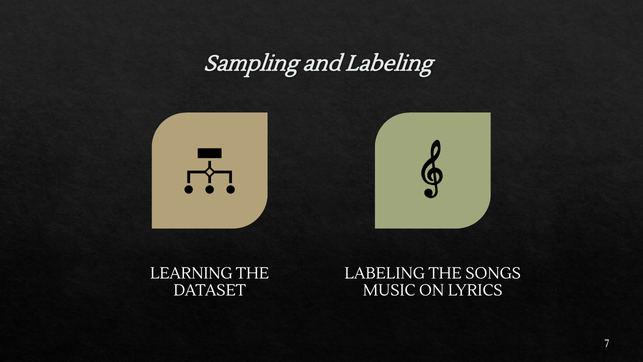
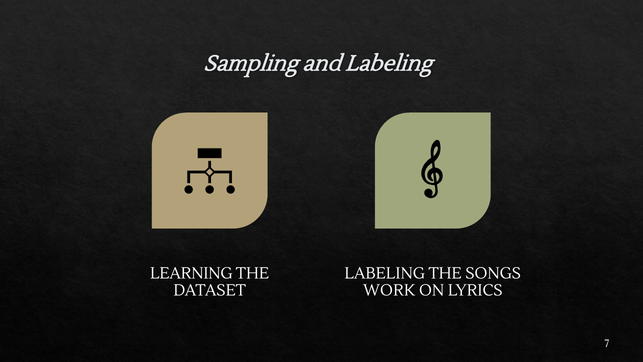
MUSIC: MUSIC -> WORK
